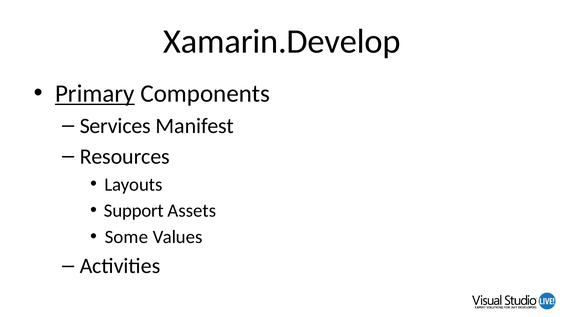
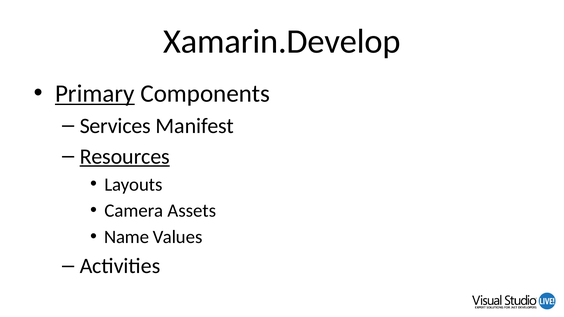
Resources underline: none -> present
Support: Support -> Camera
Some: Some -> Name
